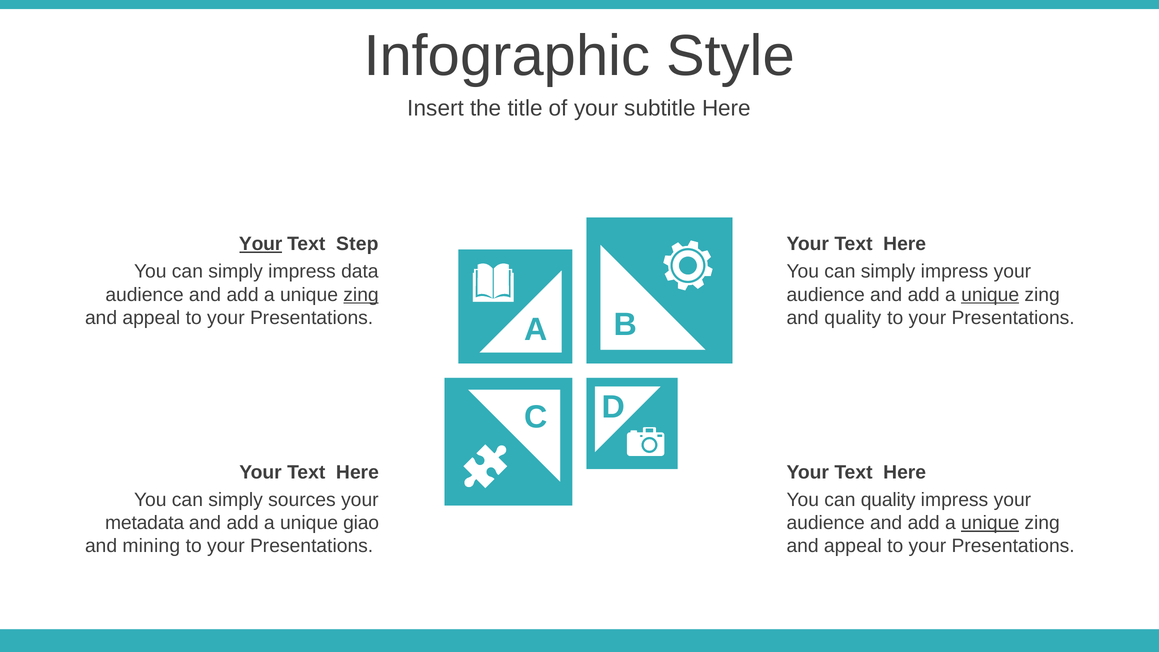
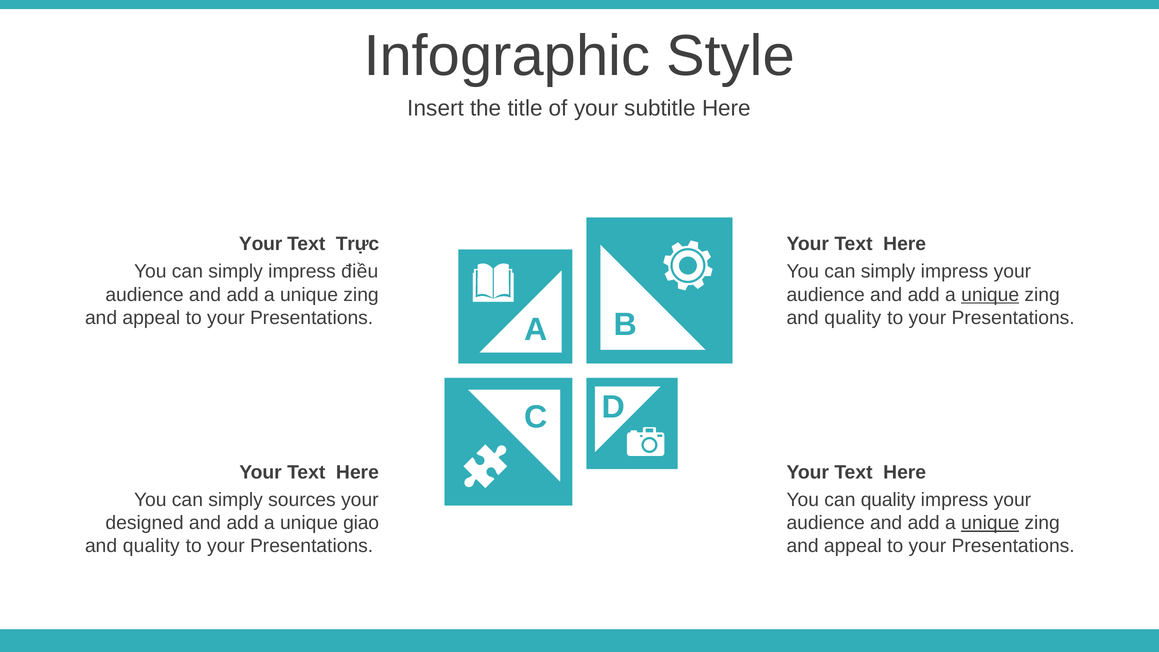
Your at (261, 244) underline: present -> none
Step: Step -> Trực
data: data -> điều
zing at (361, 295) underline: present -> none
metadata: metadata -> designed
mining at (151, 546): mining -> quality
